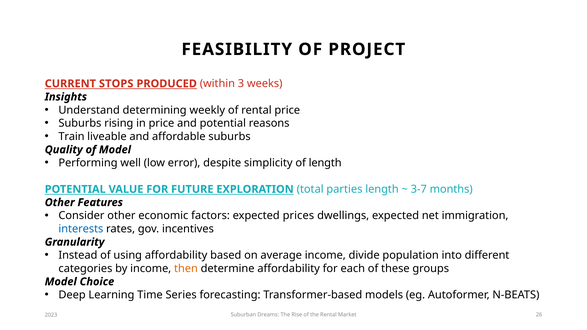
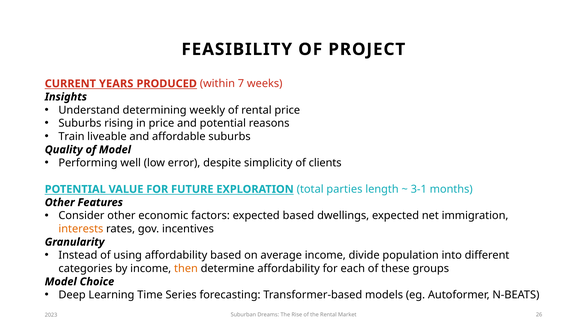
STOPS: STOPS -> YEARS
3: 3 -> 7
of length: length -> clients
3-7: 3-7 -> 3-1
expected prices: prices -> based
interests colour: blue -> orange
